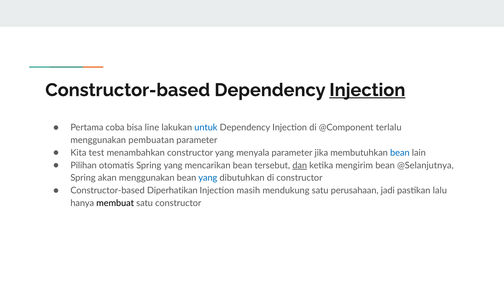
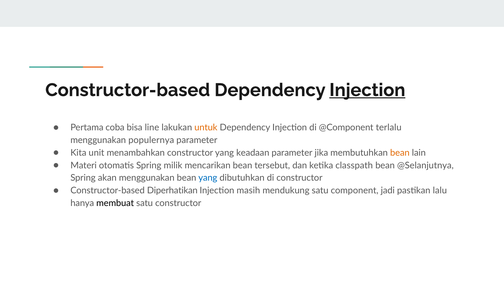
untuk colour: blue -> orange
pembuatan: pembuatan -> populernya
test: test -> unit
menyala: menyala -> keadaan
bean at (400, 152) colour: blue -> orange
Pilihan: Pilihan -> Materi
Spring yang: yang -> milik
dan underline: present -> none
mengirim: mengirim -> classpath
perusahaan: perusahaan -> component
